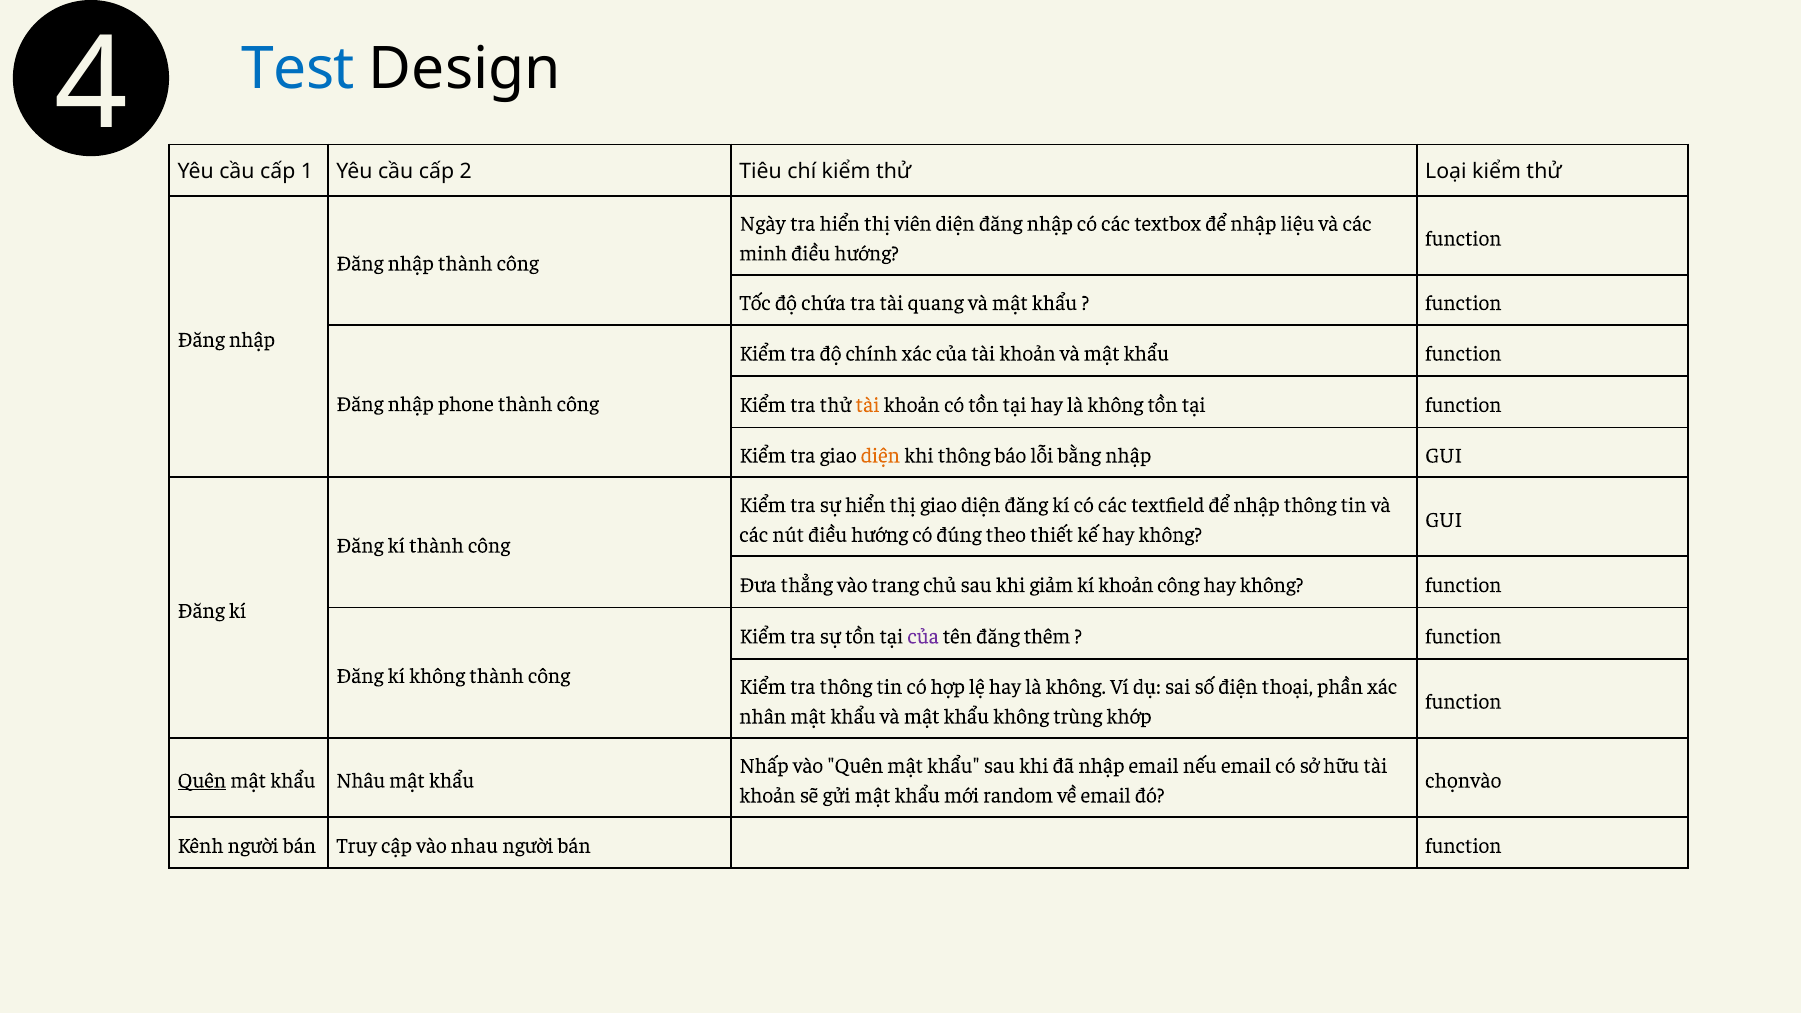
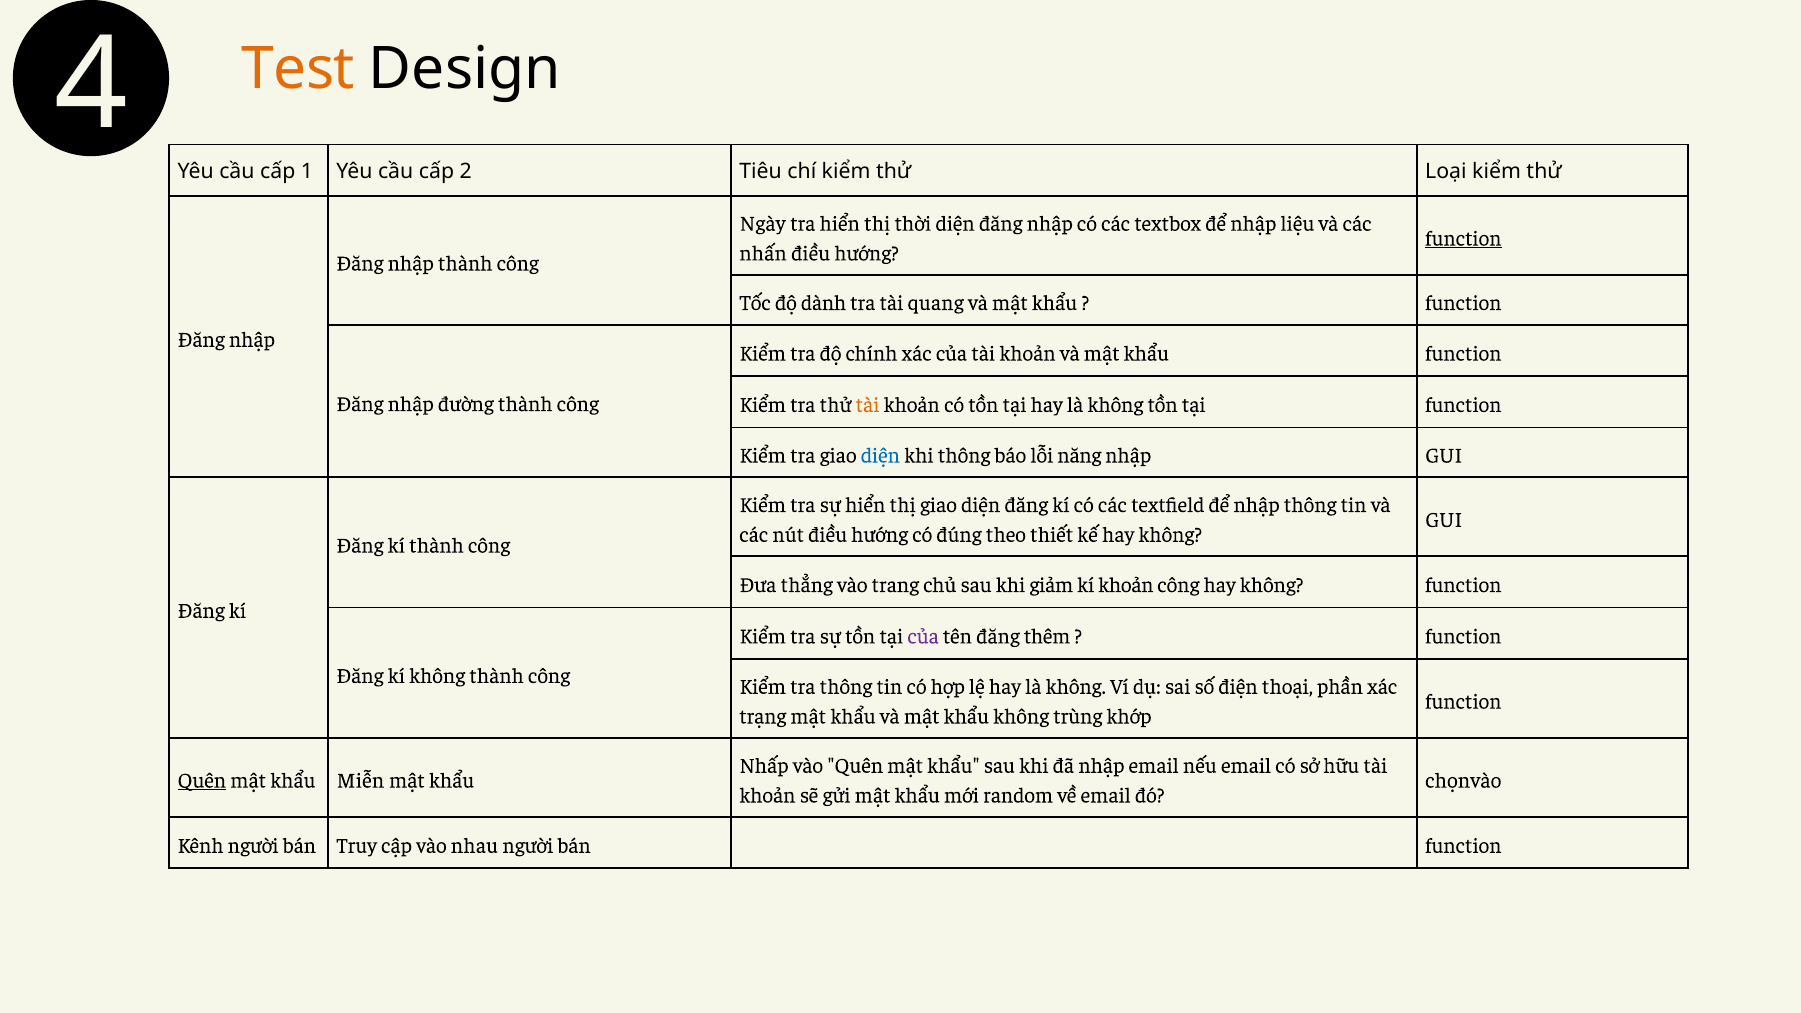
Test colour: blue -> orange
viên: viên -> thời
function at (1463, 239) underline: none -> present
minh: minh -> nhấn
chứa: chứa -> dành
phone: phone -> đường
diện at (880, 456) colour: orange -> blue
bằng: bằng -> năng
nhân: nhân -> trạng
Nhâu: Nhâu -> Miễn
